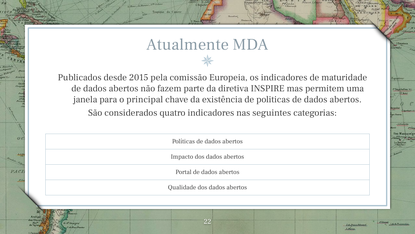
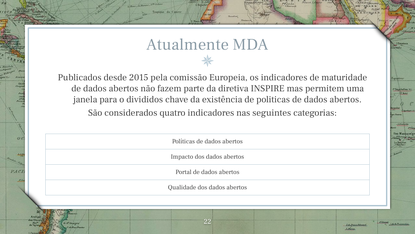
principal: principal -> divididos
